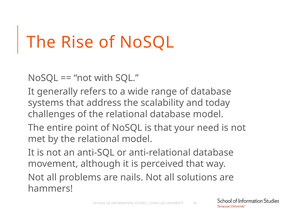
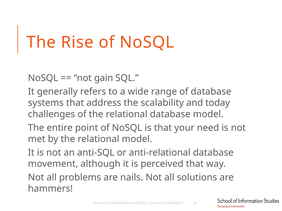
with: with -> gain
